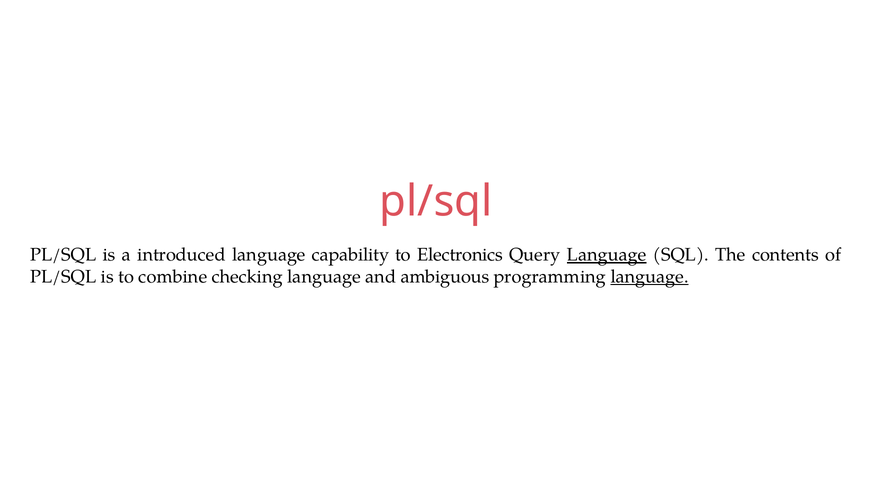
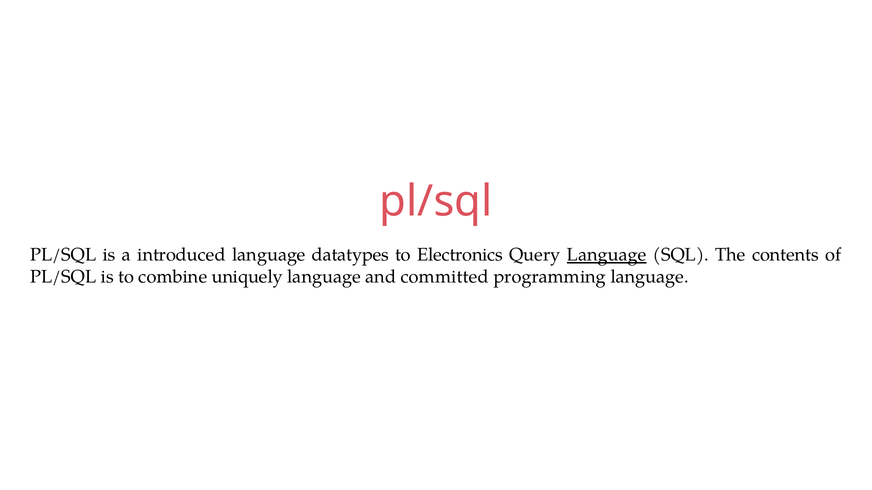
capability: capability -> datatypes
checking: checking -> uniquely
ambiguous: ambiguous -> committed
language at (650, 277) underline: present -> none
